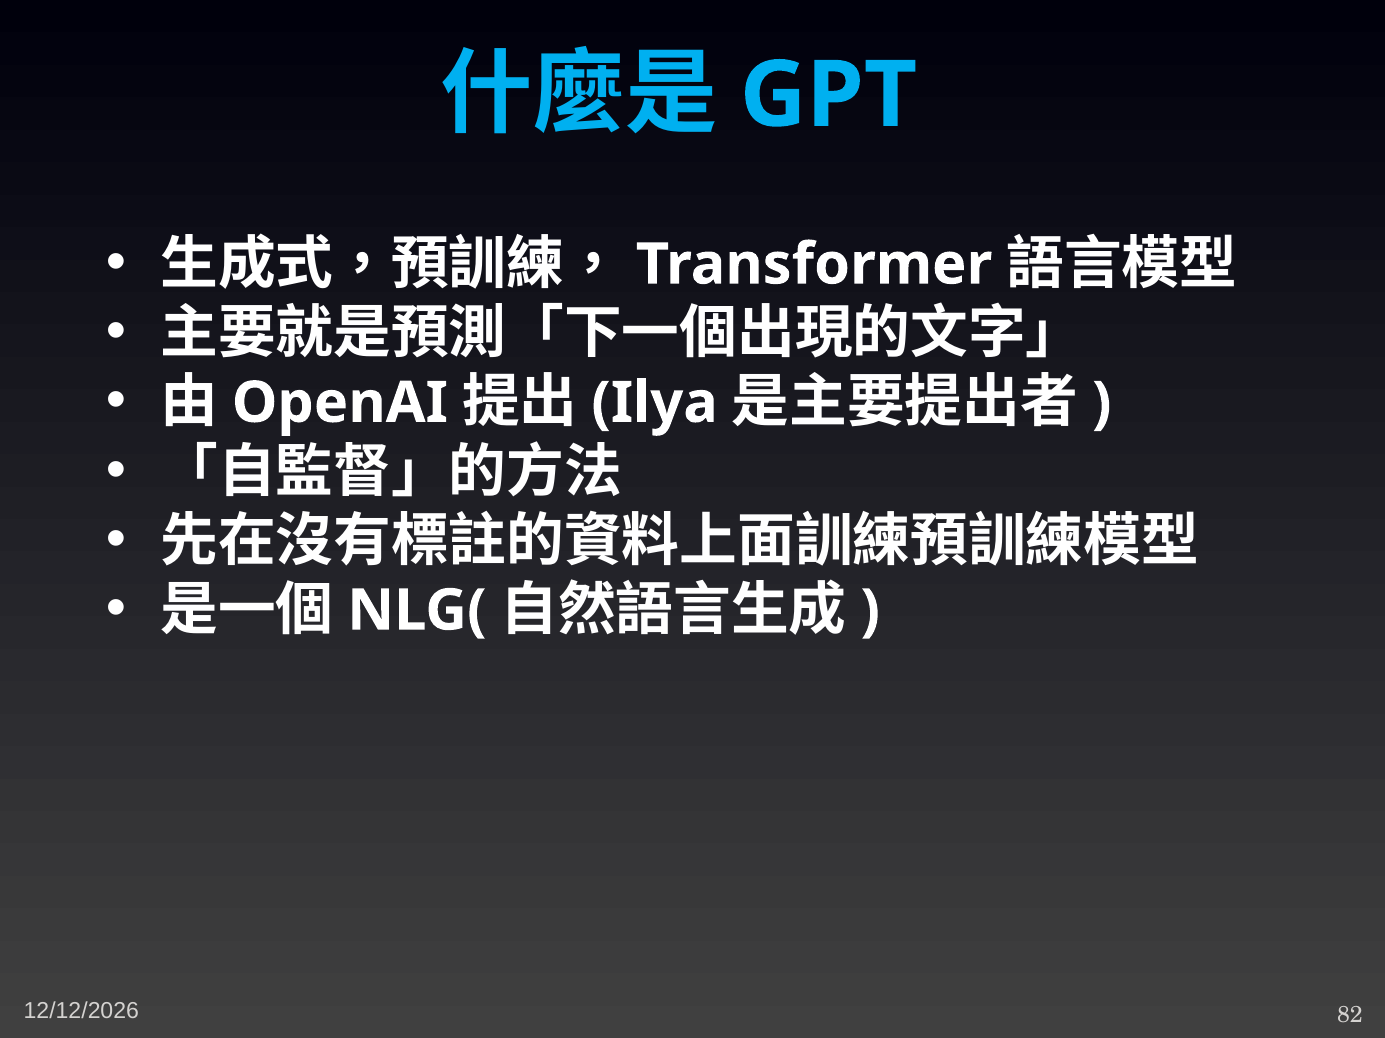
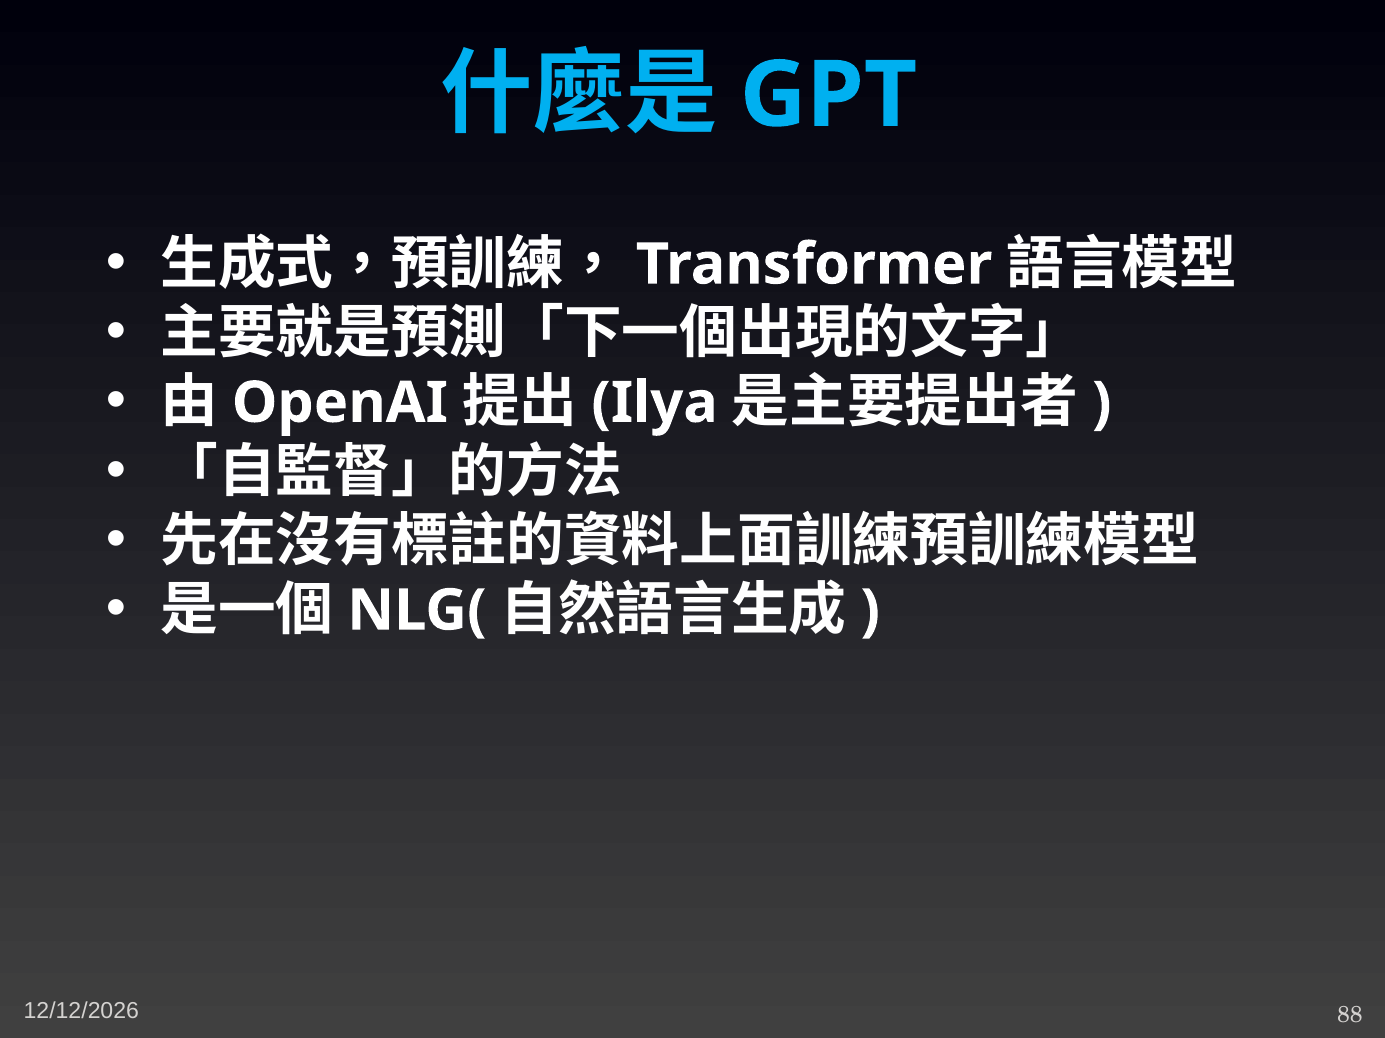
82: 82 -> 88
